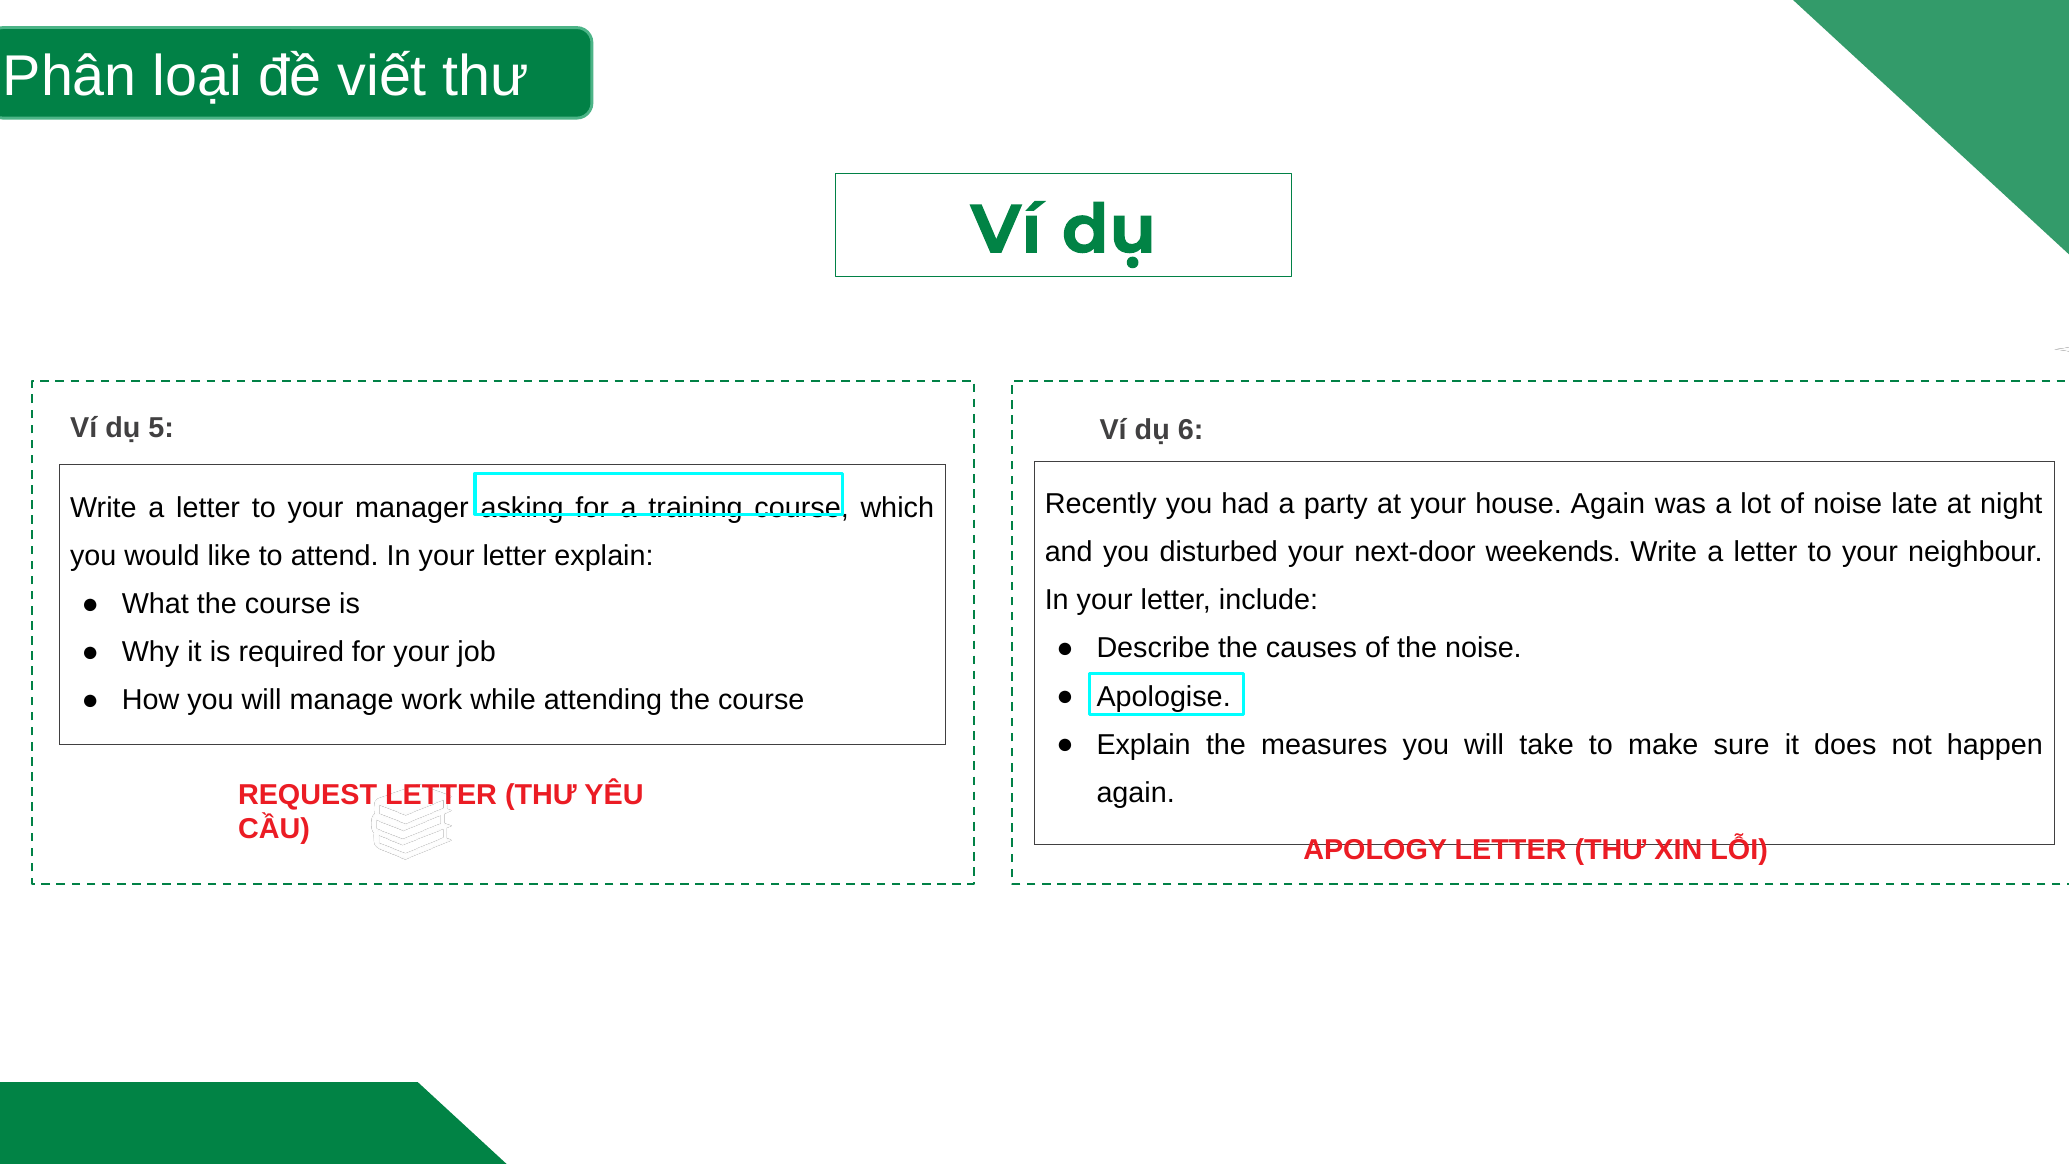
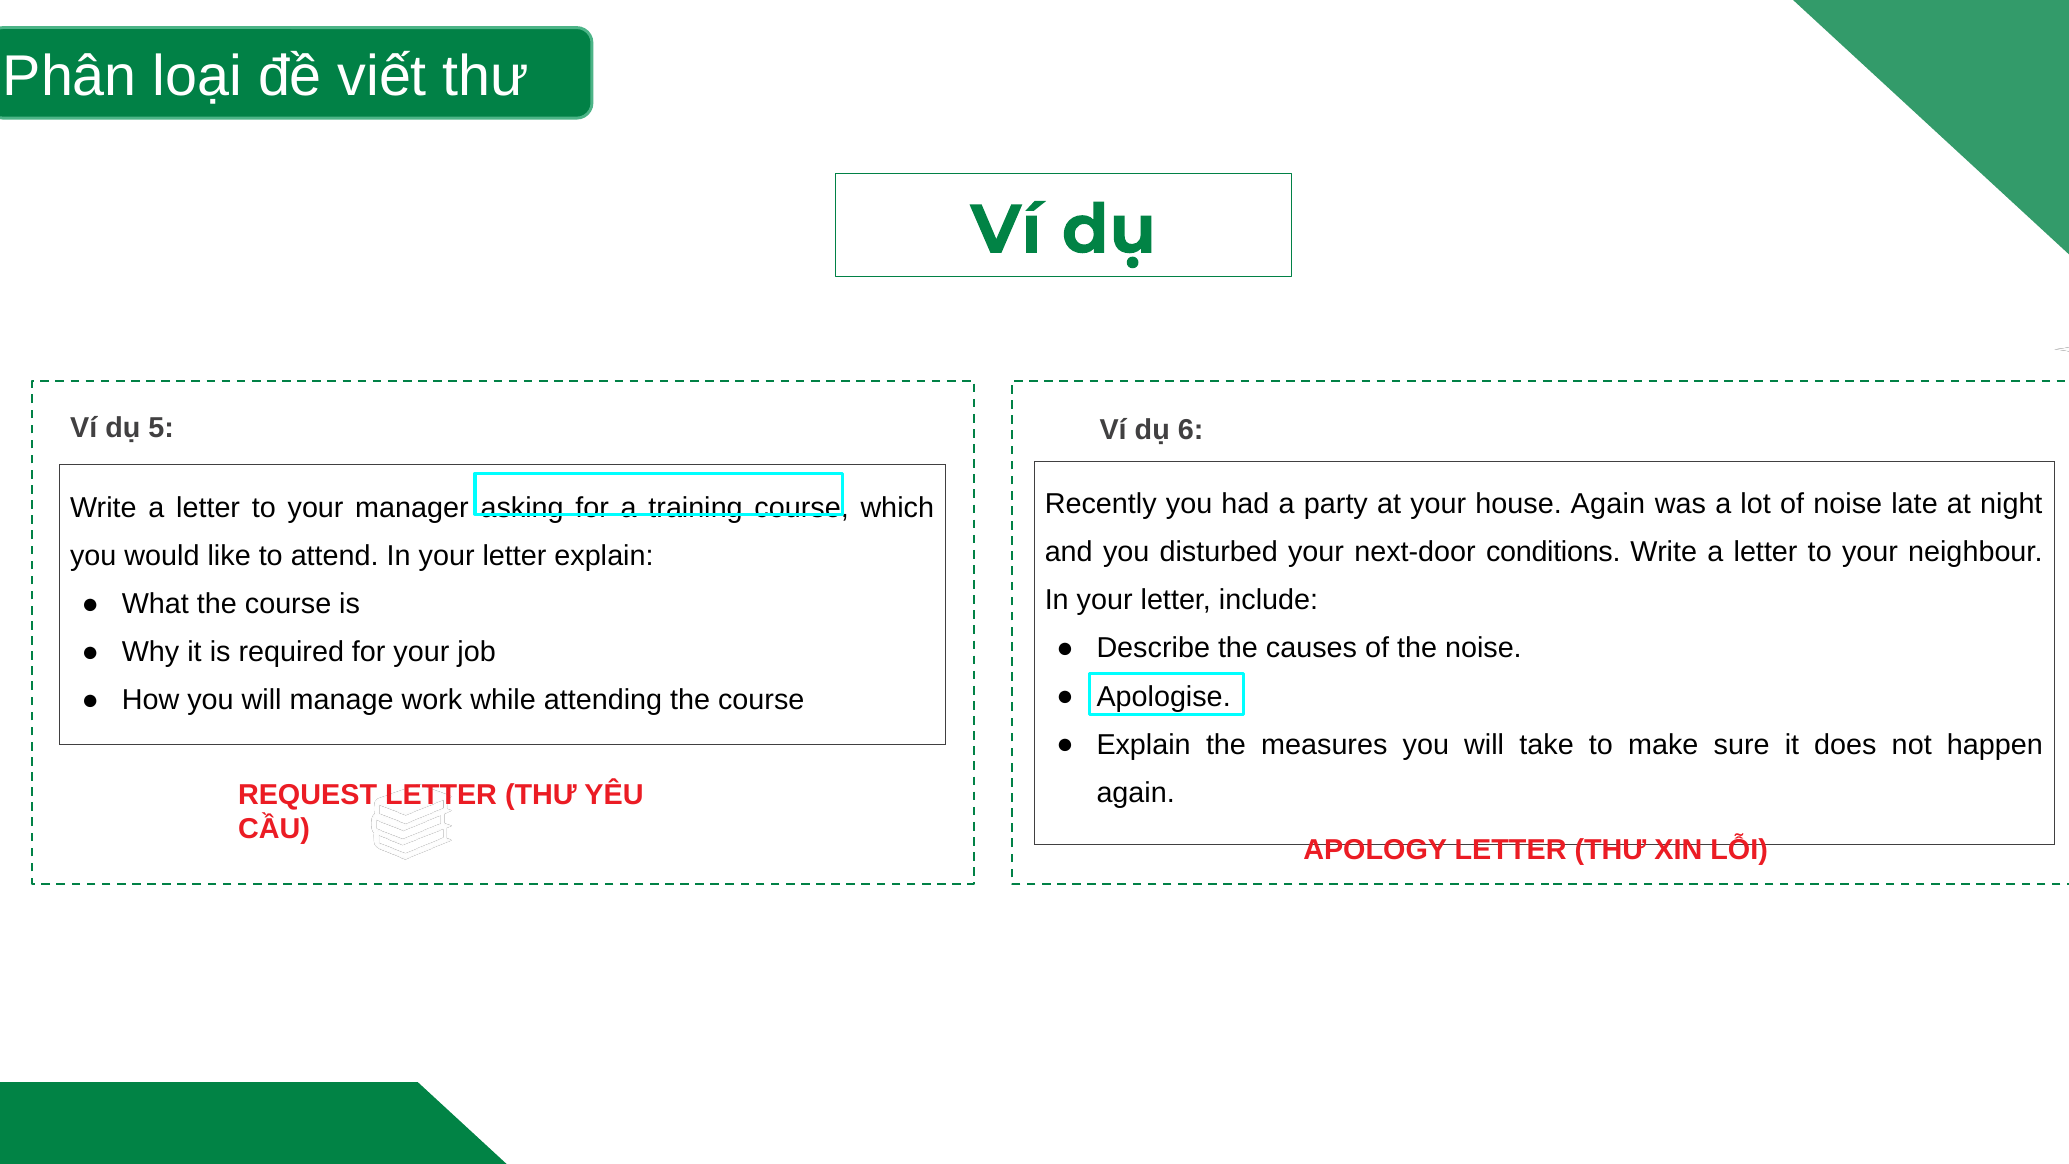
weekends: weekends -> conditions
